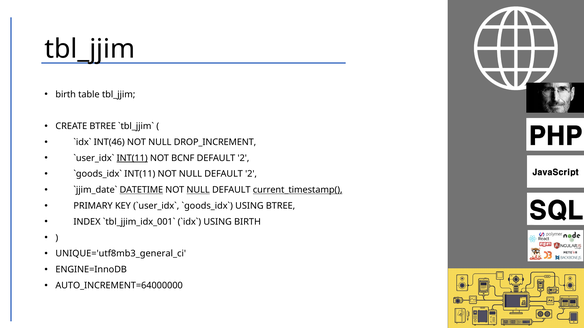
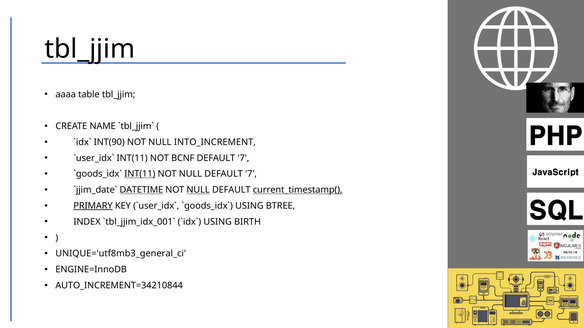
birth at (66, 95): birth -> aaaa
CREATE BTREE: BTREE -> NAME
INT(46: INT(46 -> INT(90
DROP_INCREMENT: DROP_INCREMENT -> INTO_INCREMENT
INT(11 at (132, 158) underline: present -> none
2 at (243, 158): 2 -> 7
INT(11 at (140, 174) underline: none -> present
NULL DEFAULT 2: 2 -> 7
PRIMARY underline: none -> present
AUTO_INCREMENT=64000000: AUTO_INCREMENT=64000000 -> AUTO_INCREMENT=34210844
